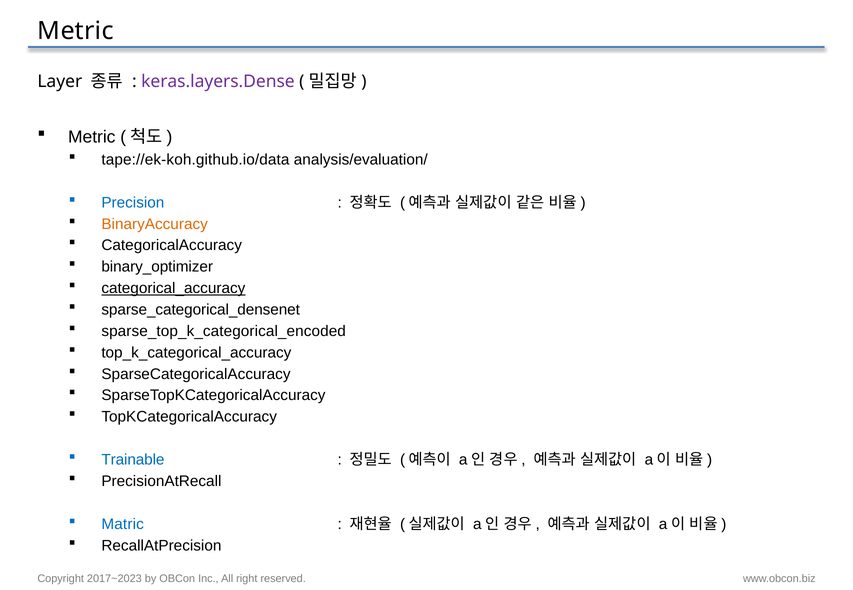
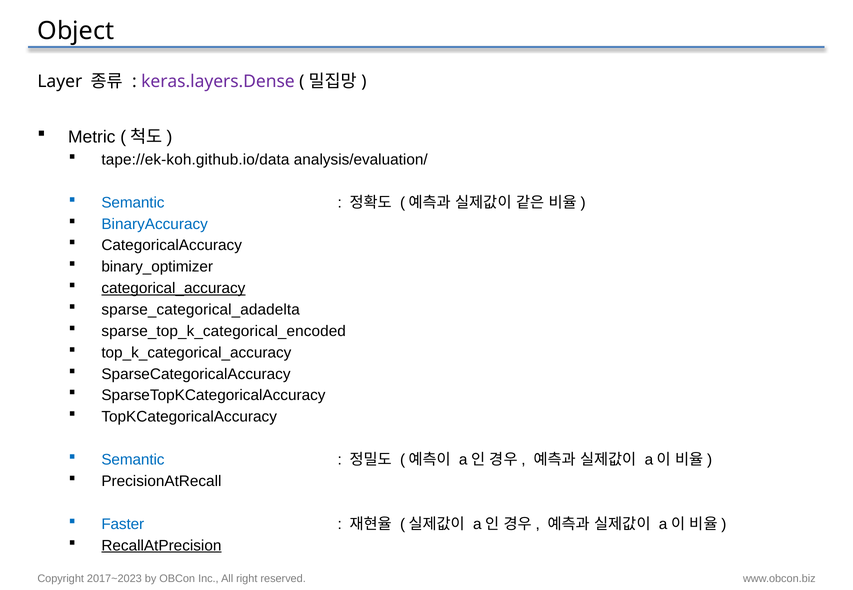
Metric at (76, 31): Metric -> Object
Precision at (133, 203): Precision -> Semantic
BinaryAccuracy colour: orange -> blue
sparse_categorical_densenet: sparse_categorical_densenet -> sparse_categorical_adadelta
Trainable at (133, 460): Trainable -> Semantic
Matric: Matric -> Faster
RecallAtPrecision underline: none -> present
